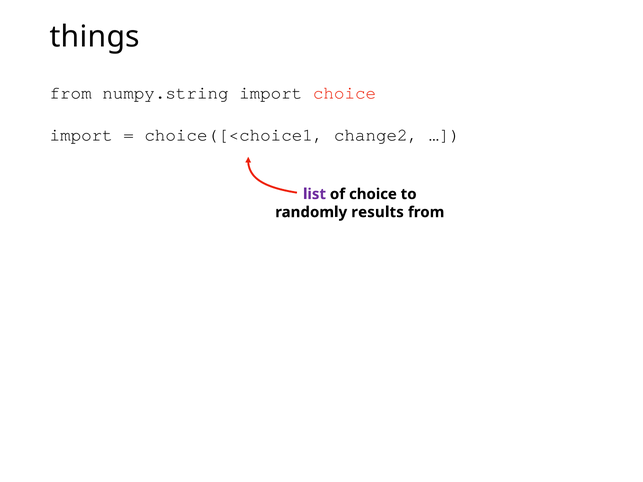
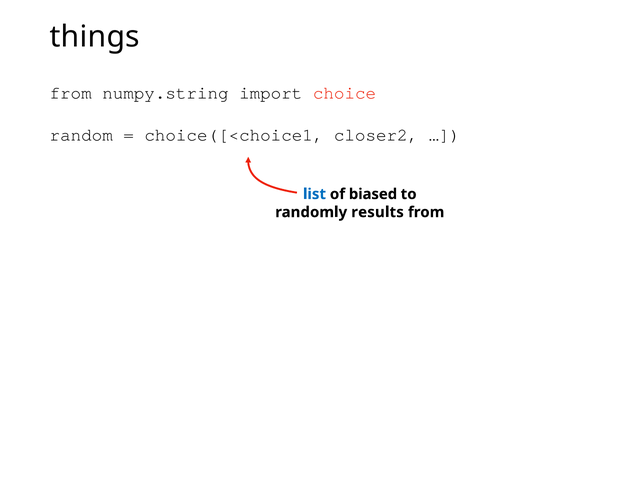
import at (81, 135): import -> random
change2: change2 -> closer2
list colour: purple -> blue
of choice: choice -> biased
